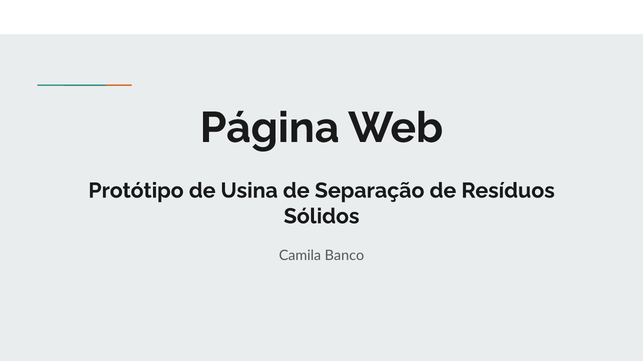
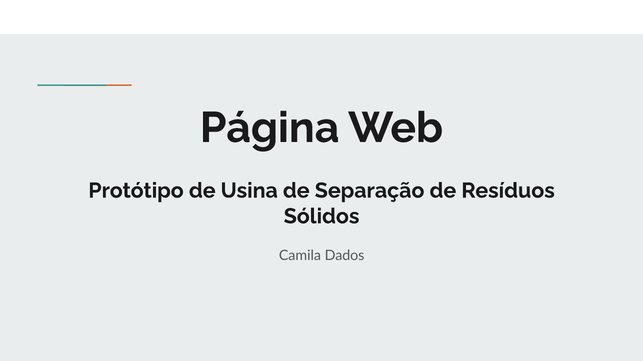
Banco: Banco -> Dados
